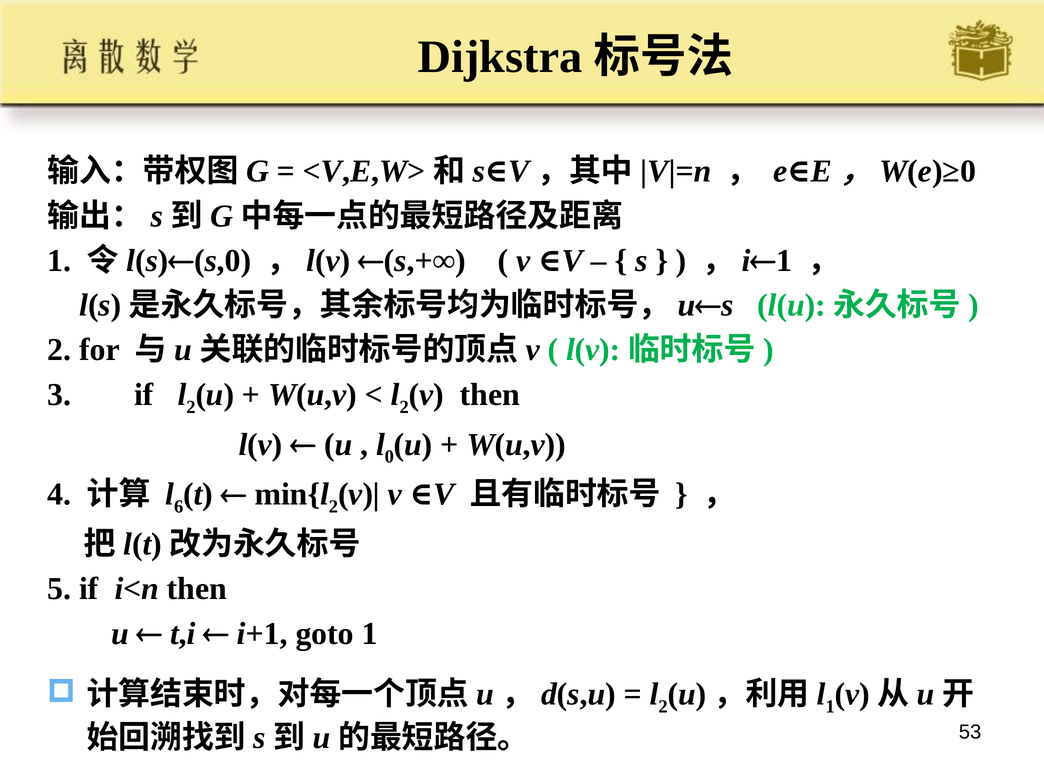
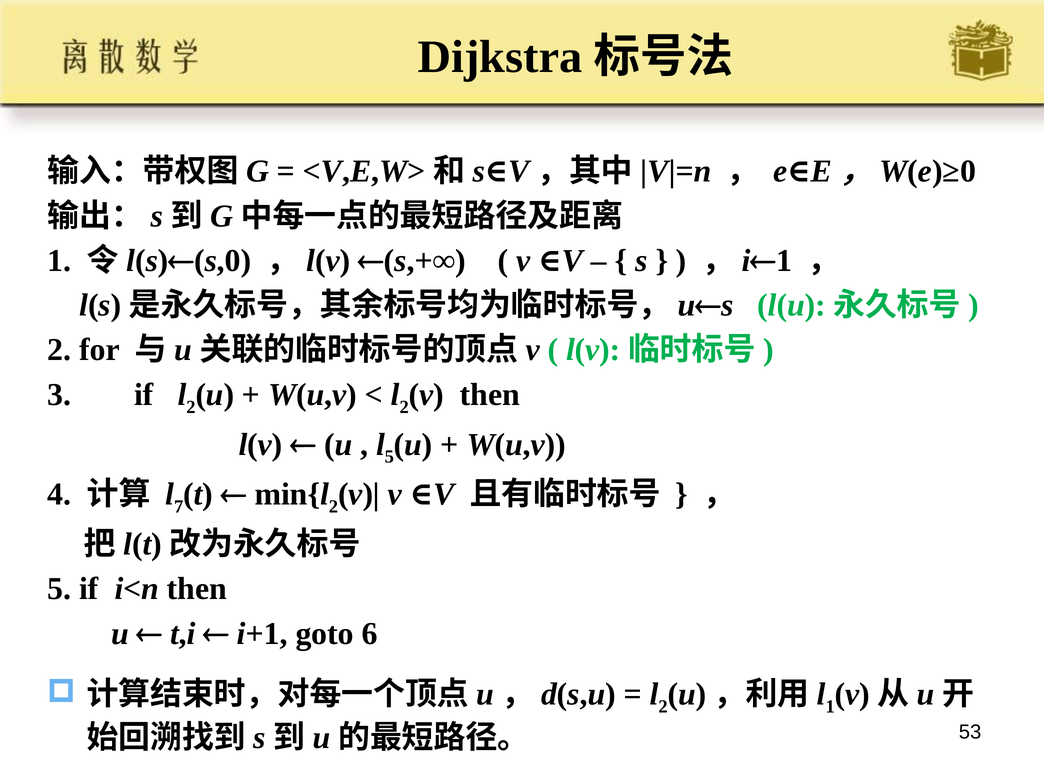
0 at (389, 457): 0 -> 5
6: 6 -> 7
goto 1: 1 -> 6
